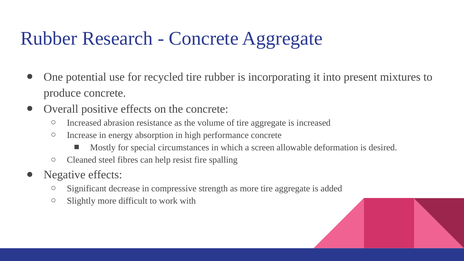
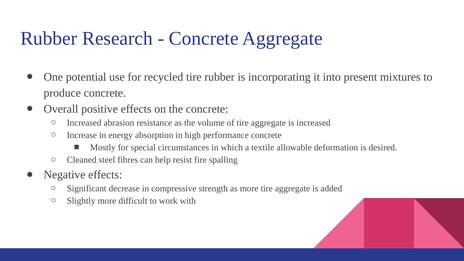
screen: screen -> textile
